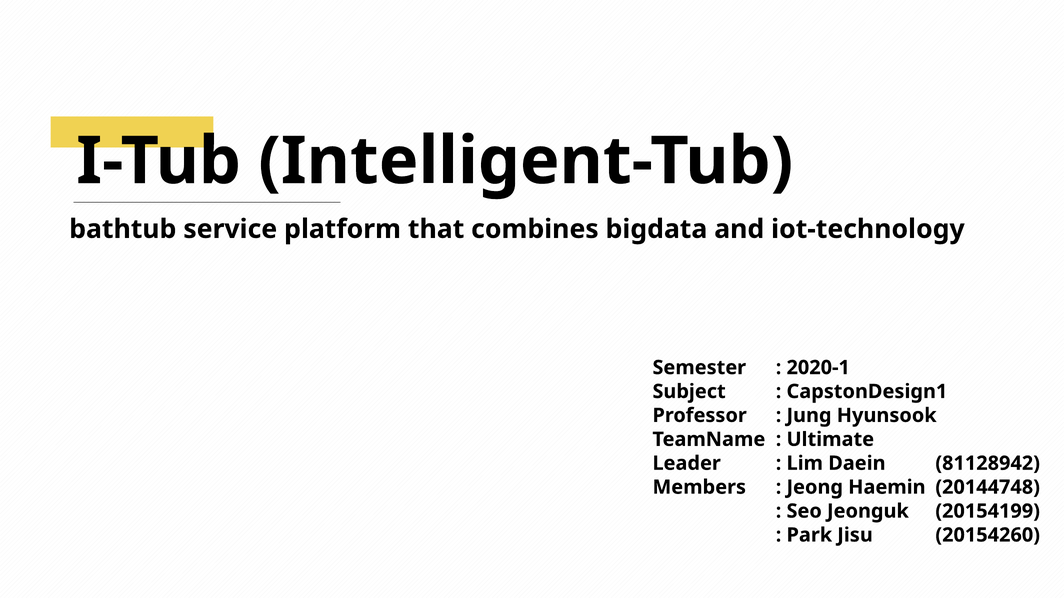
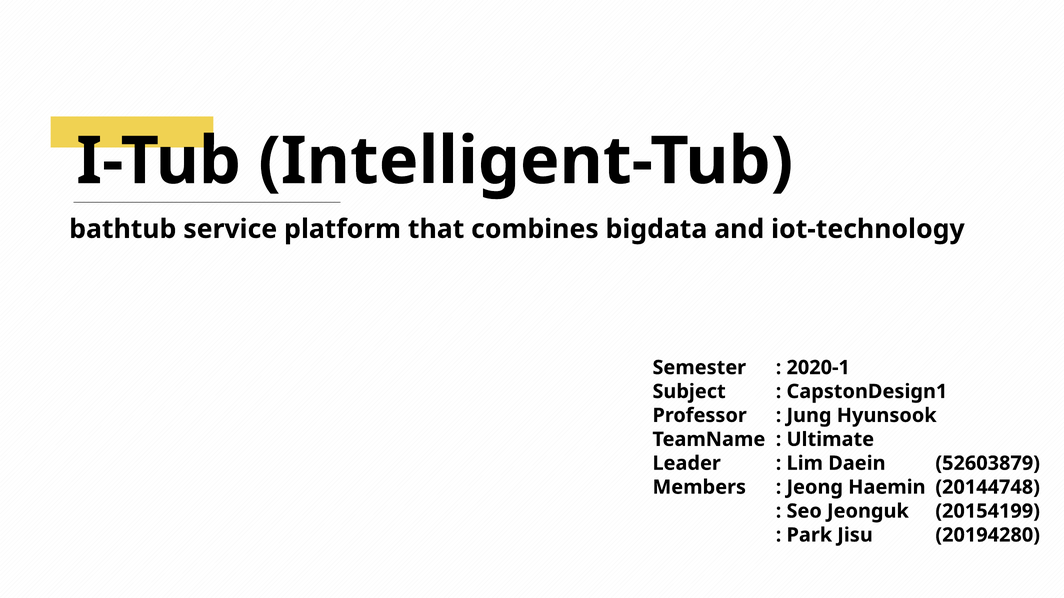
81128942: 81128942 -> 52603879
20154260: 20154260 -> 20194280
